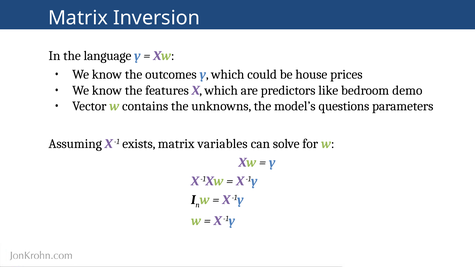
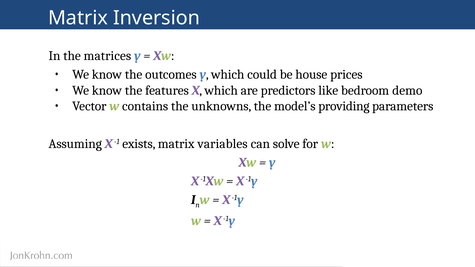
language: language -> matrices
questions: questions -> providing
